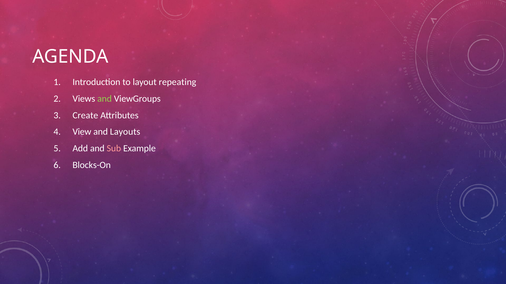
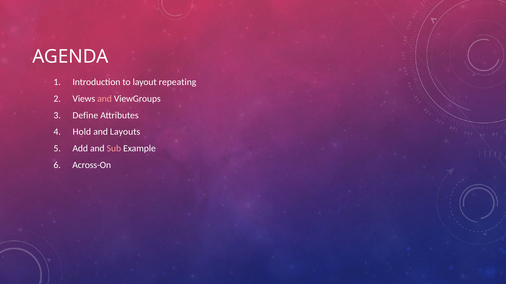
and at (105, 99) colour: light green -> pink
Create: Create -> Define
View: View -> Hold
Blocks-On: Blocks-On -> Across-On
